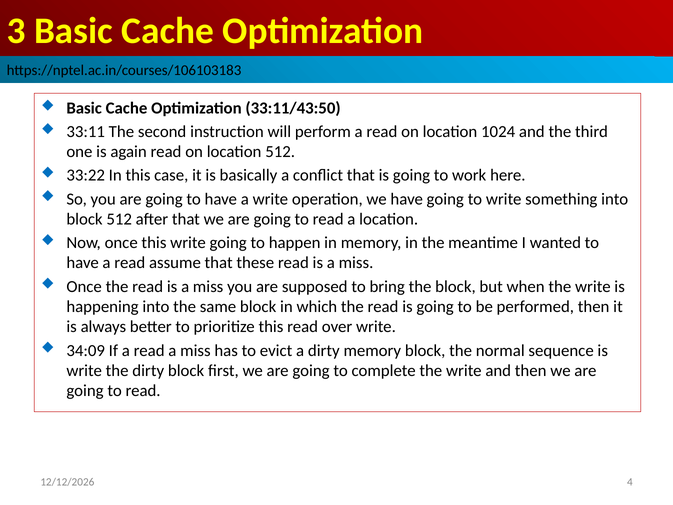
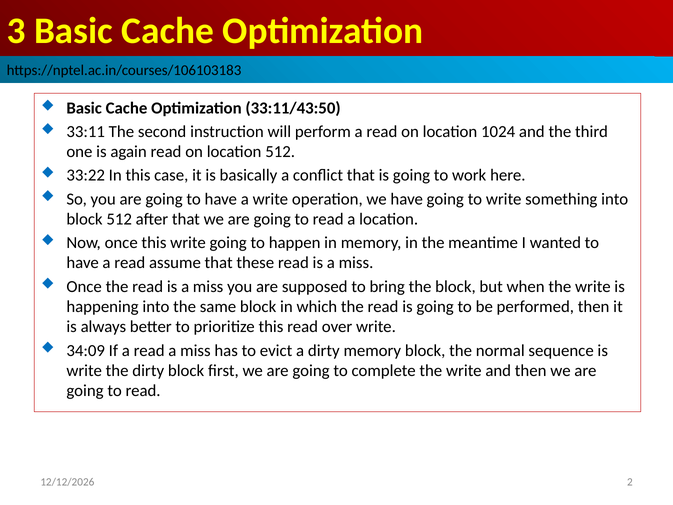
4: 4 -> 2
